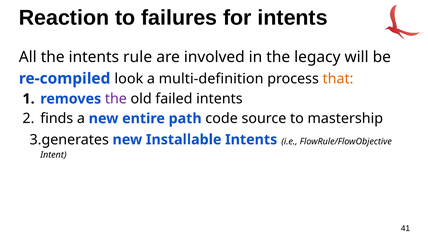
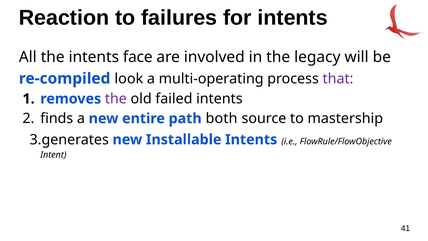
rule: rule -> face
multi-definition: multi-definition -> multi-operating
that colour: orange -> purple
code: code -> both
